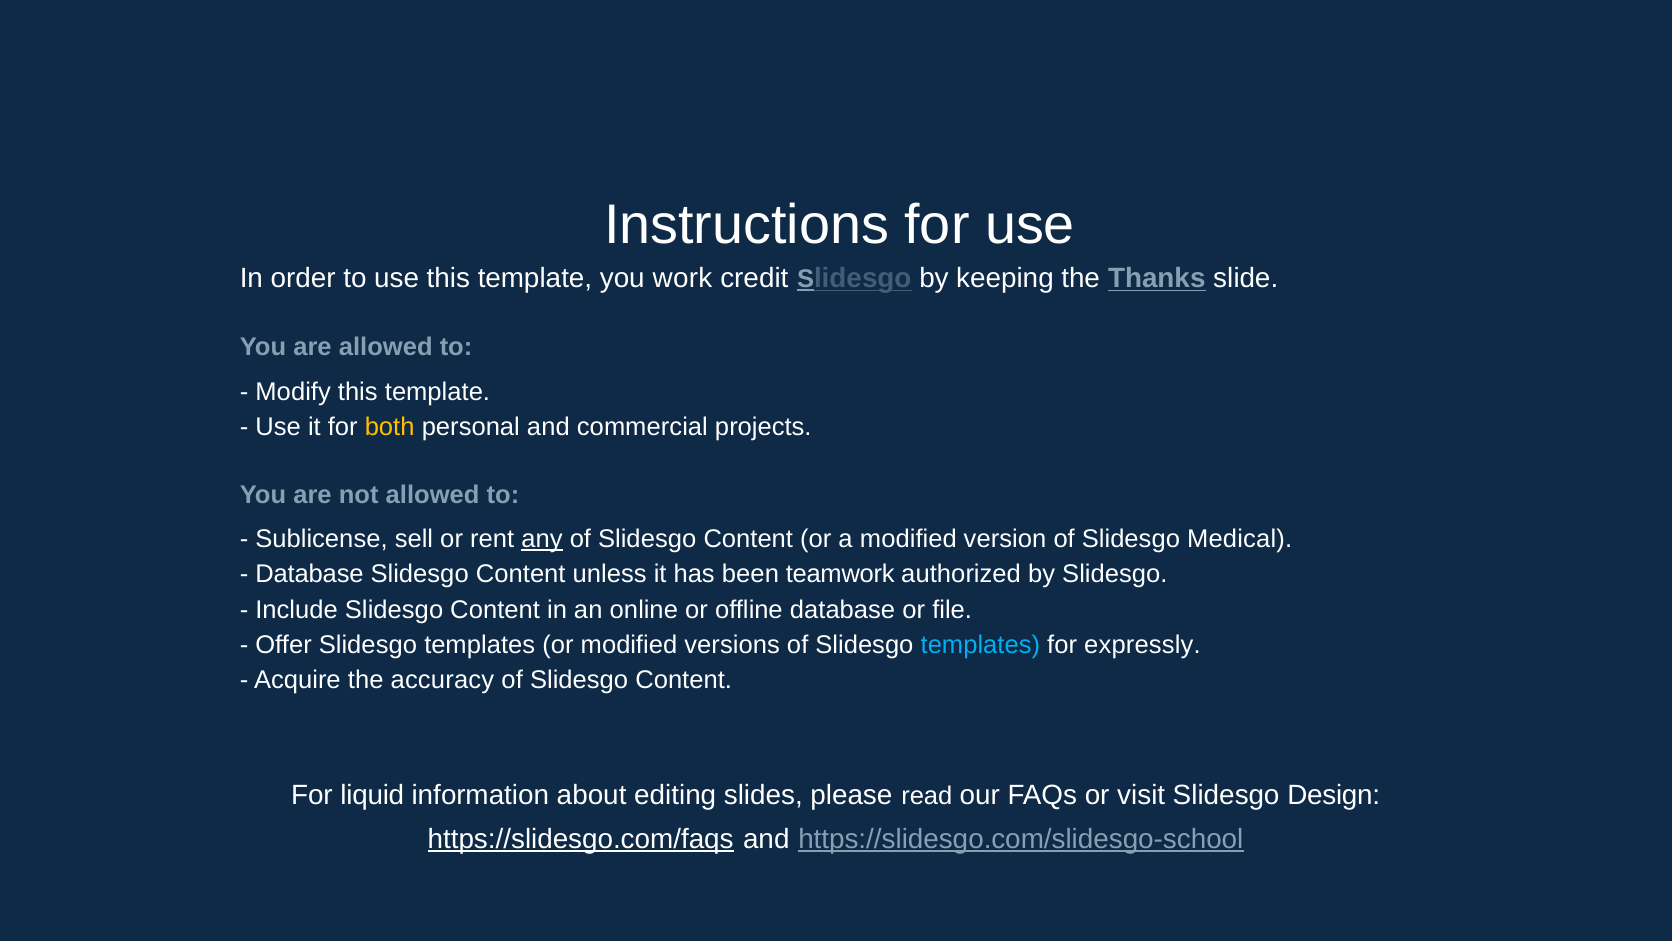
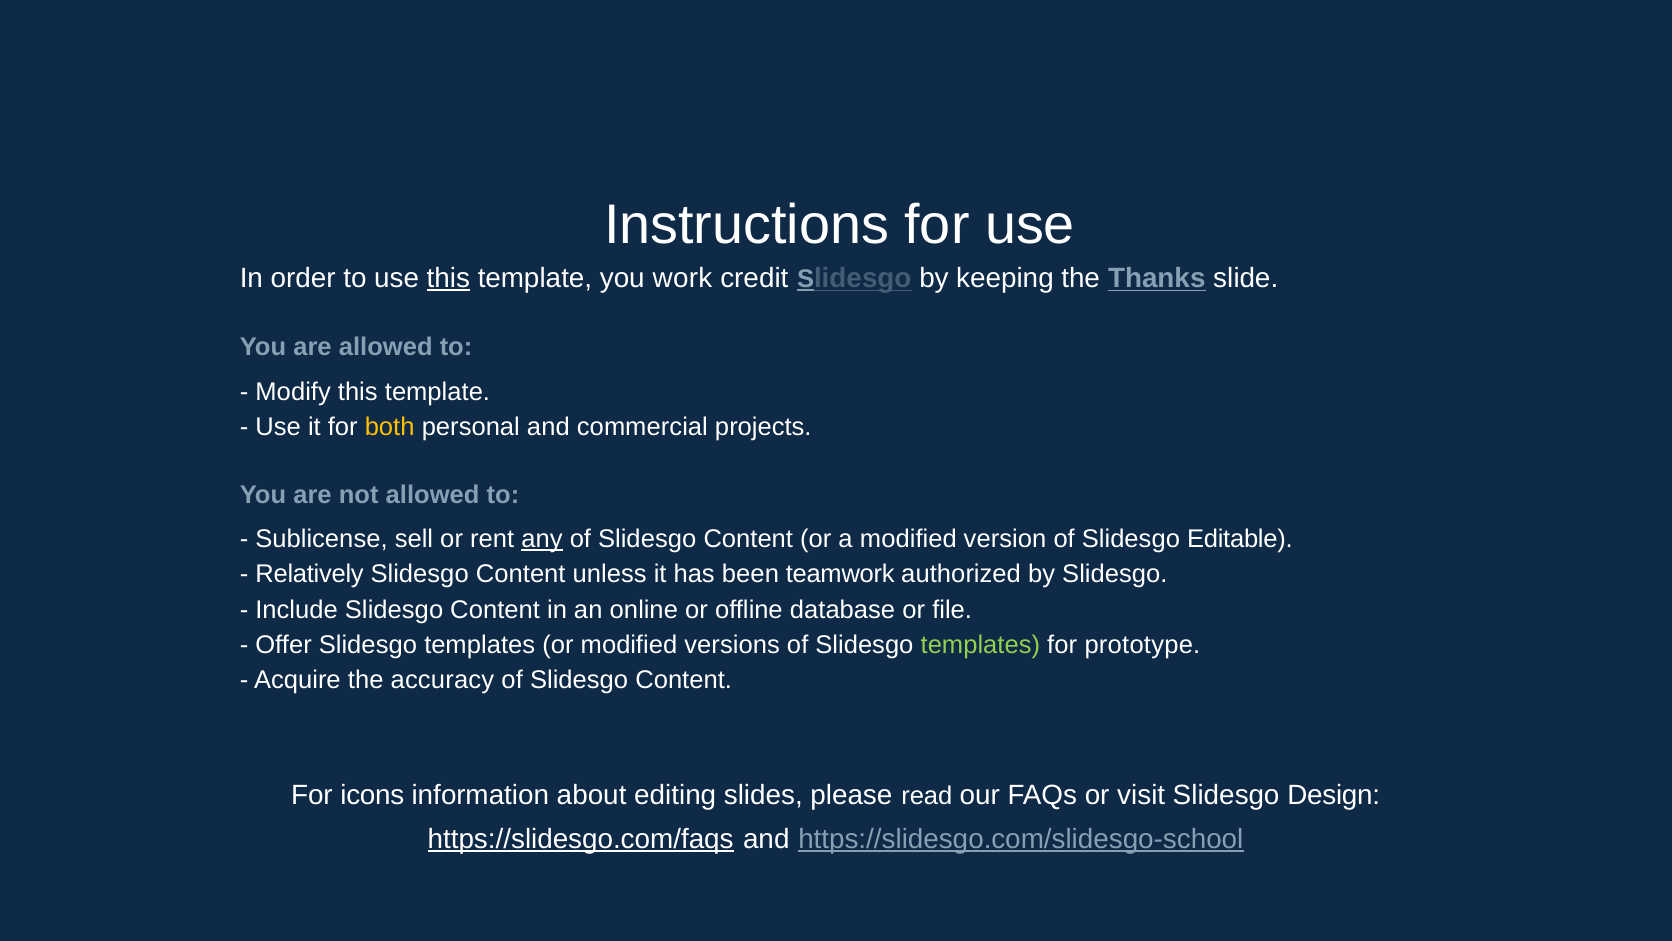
this at (448, 278) underline: none -> present
Medical: Medical -> Editable
Database at (310, 574): Database -> Relatively
templates at (980, 645) colour: light blue -> light green
expressly: expressly -> prototype
liquid: liquid -> icons
